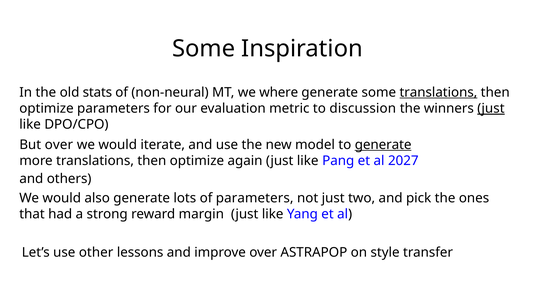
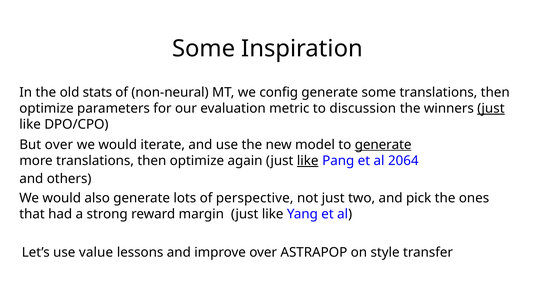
where: where -> config
translations at (438, 92) underline: present -> none
like at (308, 161) underline: none -> present
2027: 2027 -> 2064
of parameters: parameters -> perspective
other: other -> value
